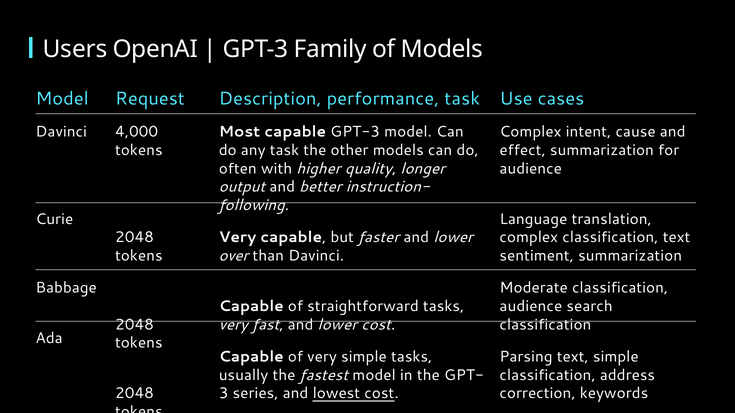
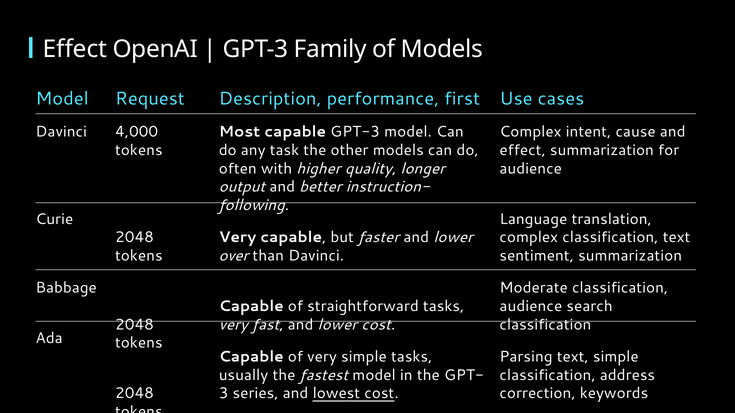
Users at (75, 49): Users -> Effect
performance task: task -> first
